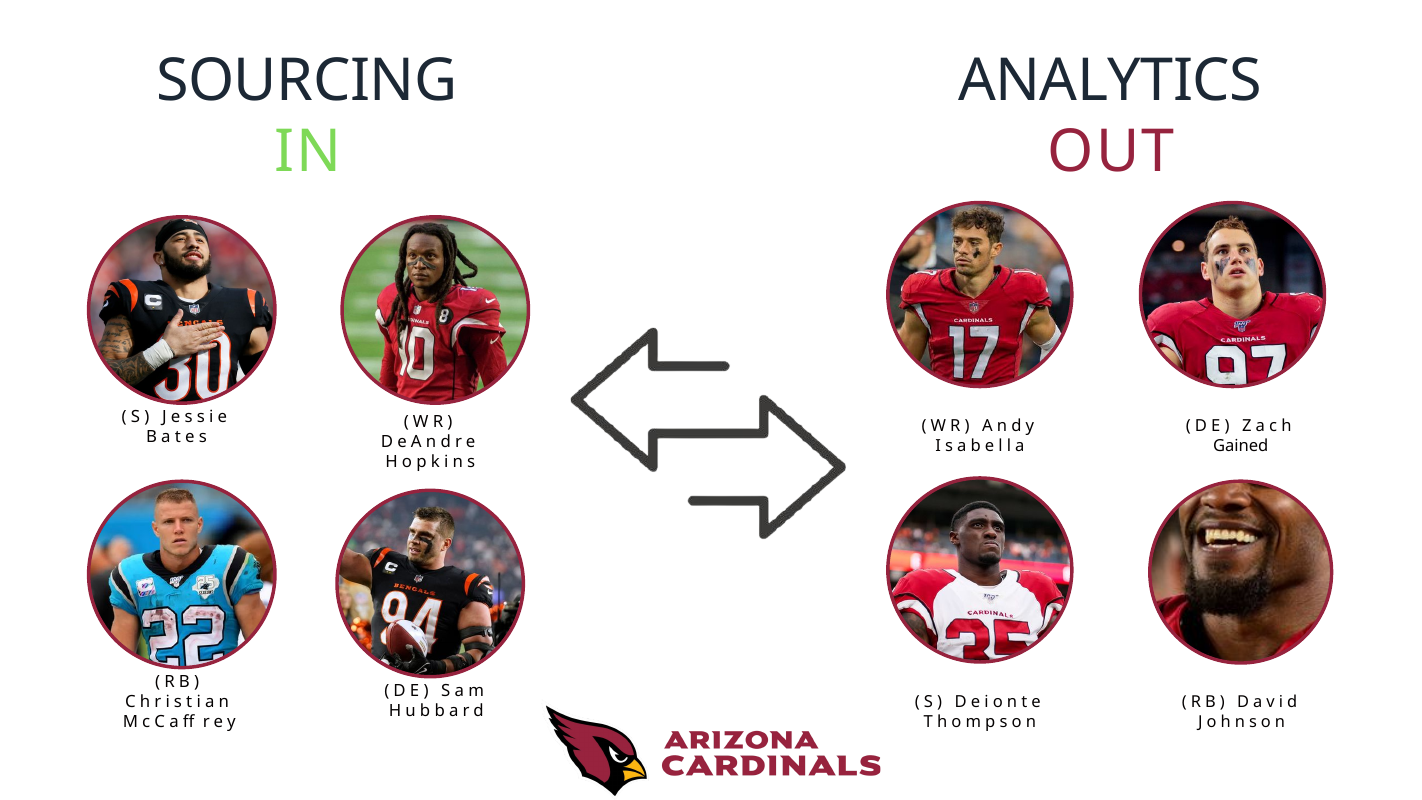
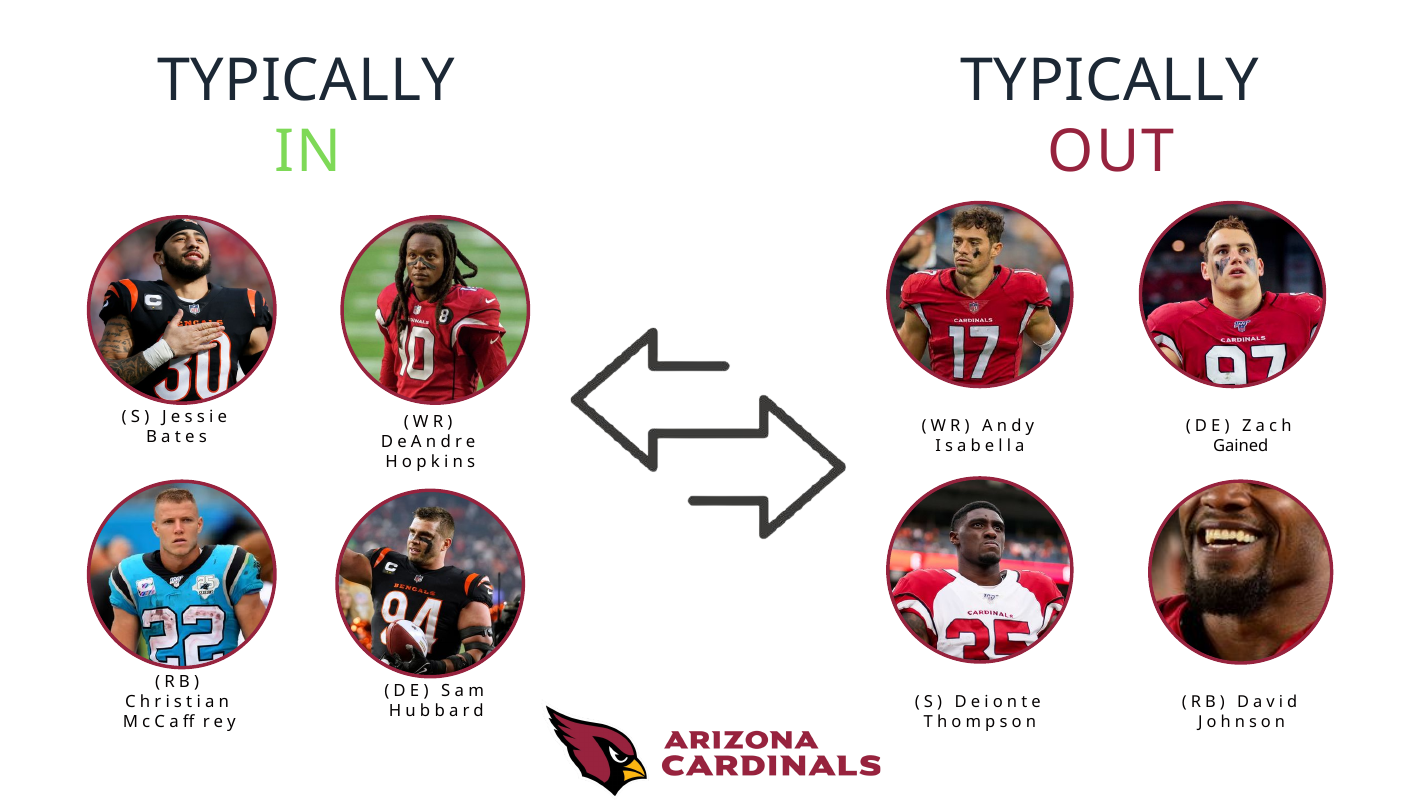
SOURCING at (307, 81): SOURCING -> TYPICALLY
ANALYTICS at (1110, 81): ANALYTICS -> TYPICALLY
